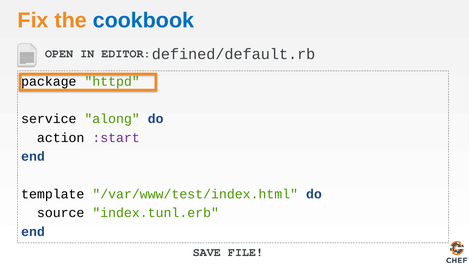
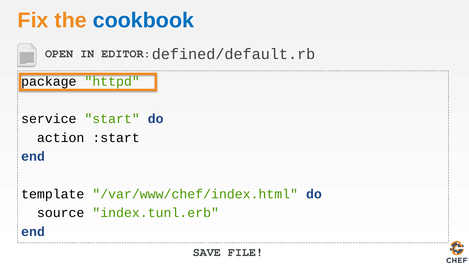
along: along -> start
:start colour: purple -> black
/var/www/test/index.html: /var/www/test/index.html -> /var/www/chef/index.html
